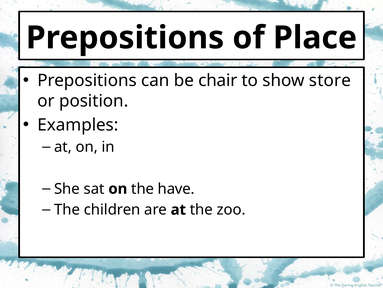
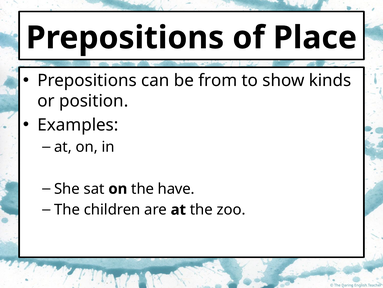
chair: chair -> from
store: store -> kinds
